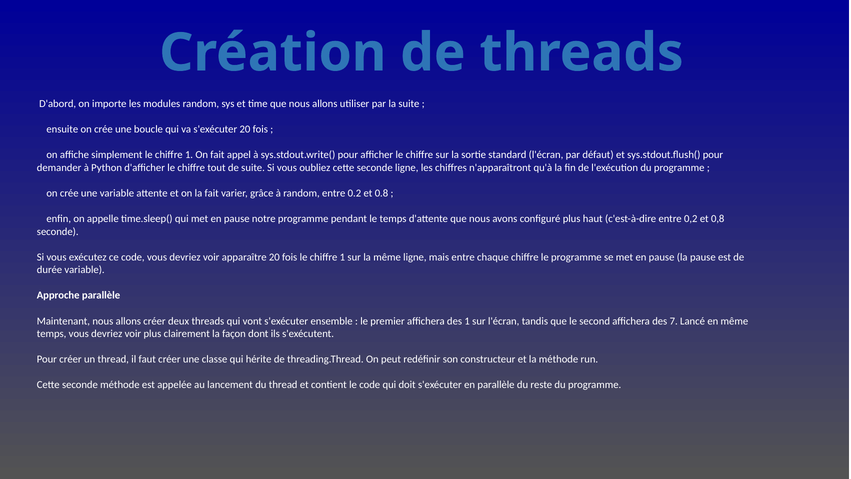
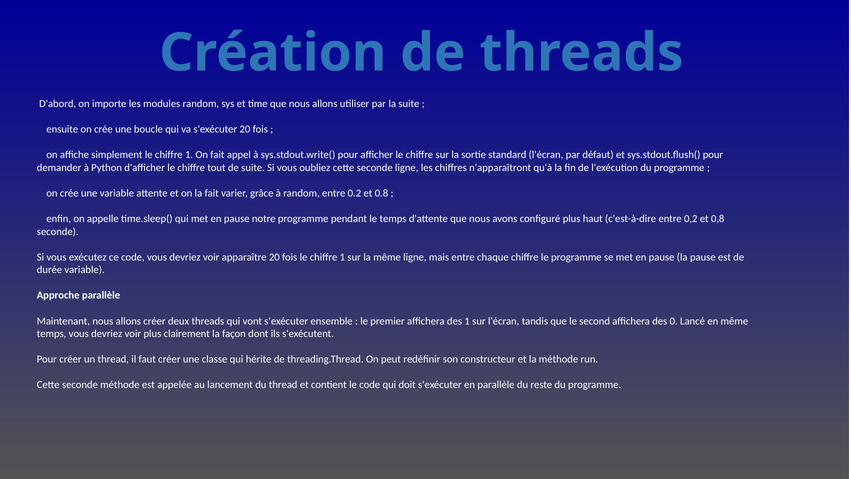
7: 7 -> 0
